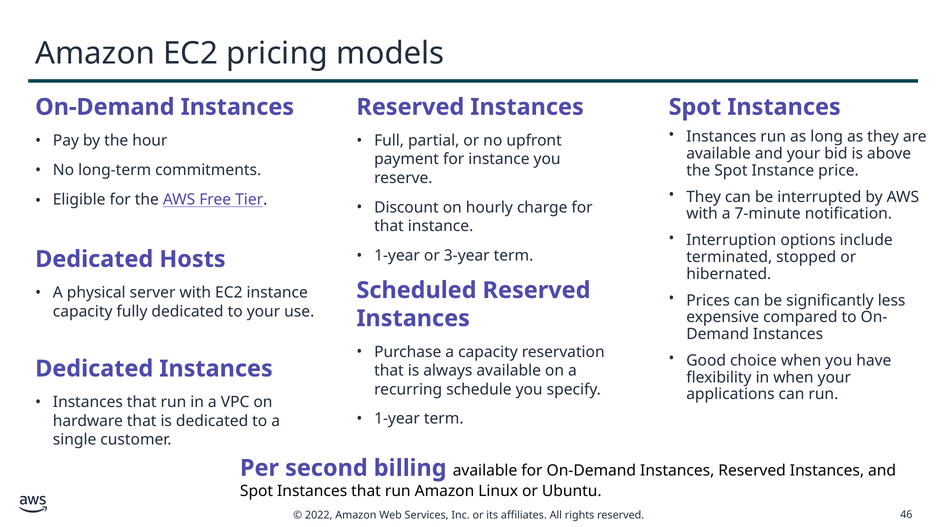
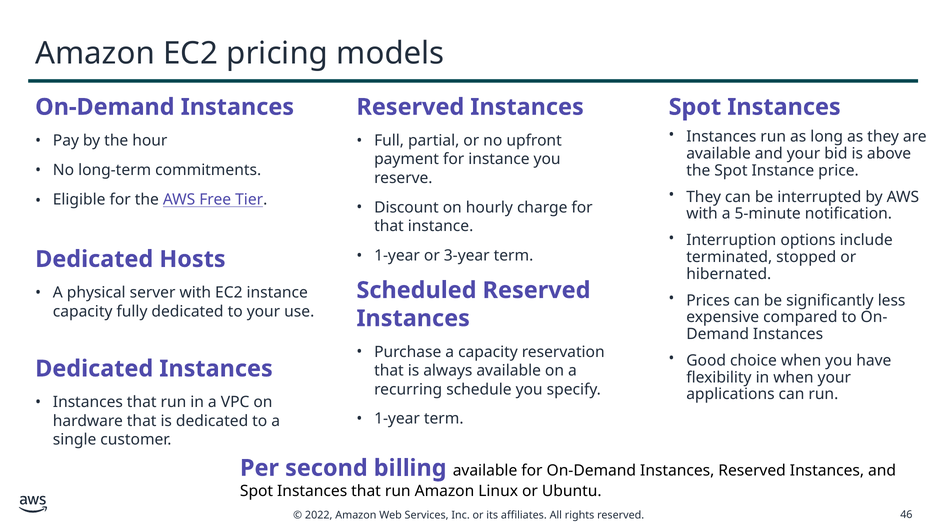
7-minute: 7-minute -> 5-minute
